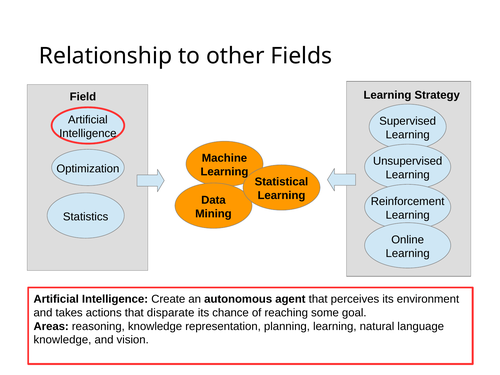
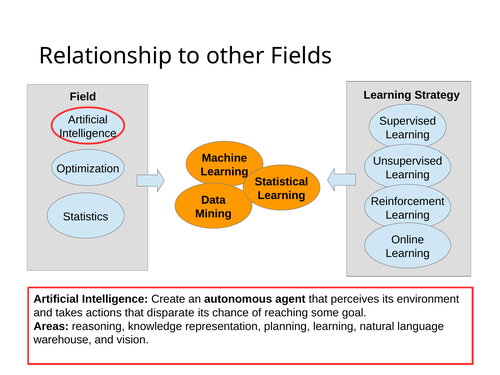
knowledge at (62, 340): knowledge -> warehouse
